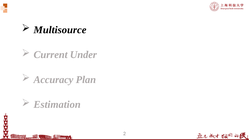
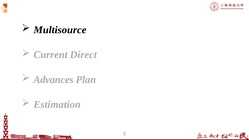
Under: Under -> Direct
Accuracy: Accuracy -> Advances
